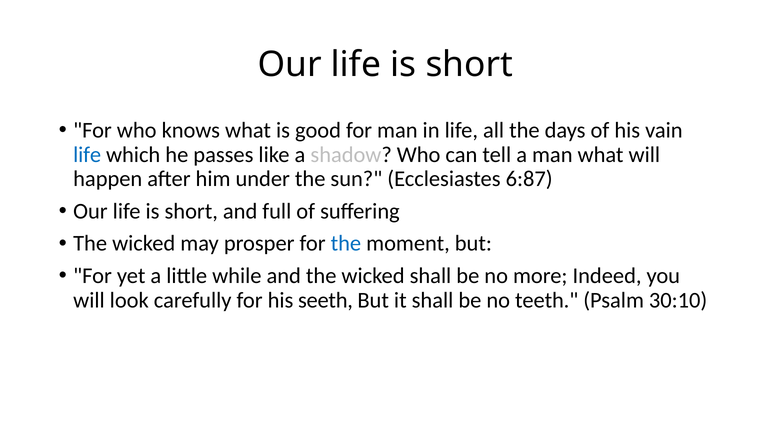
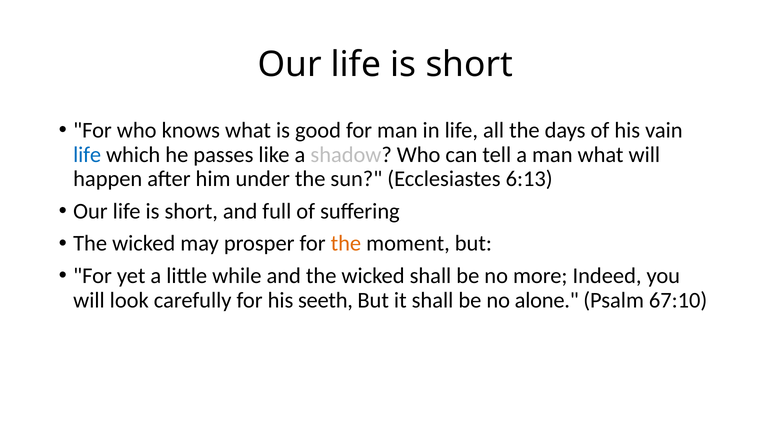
6:87: 6:87 -> 6:13
the at (346, 243) colour: blue -> orange
teeth: teeth -> alone
30:10: 30:10 -> 67:10
